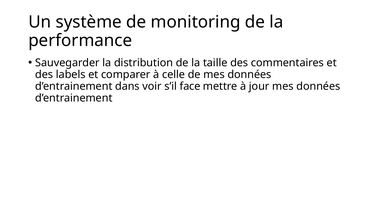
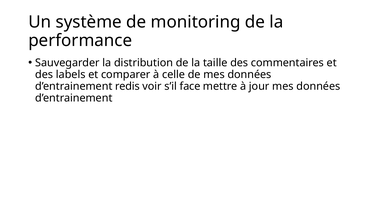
dans: dans -> redis
